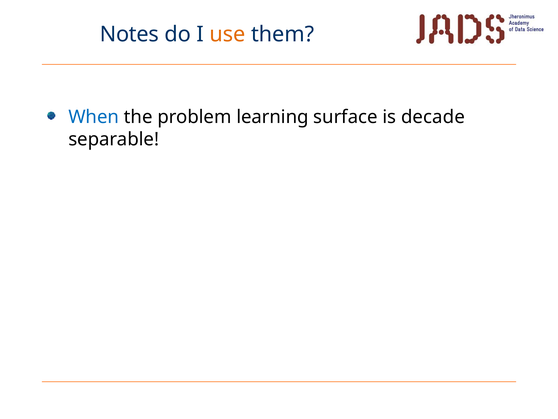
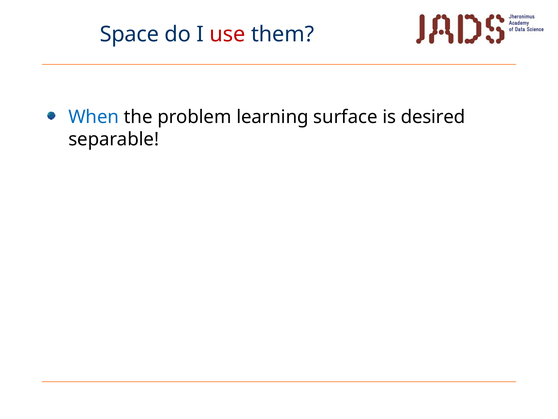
Notes: Notes -> Space
use colour: orange -> red
decade: decade -> desired
